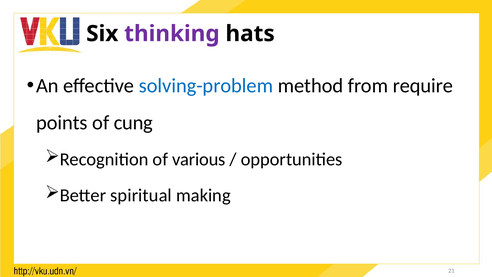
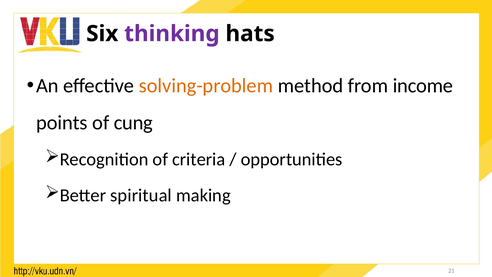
solving-problem colour: blue -> orange
require: require -> income
various: various -> criteria
